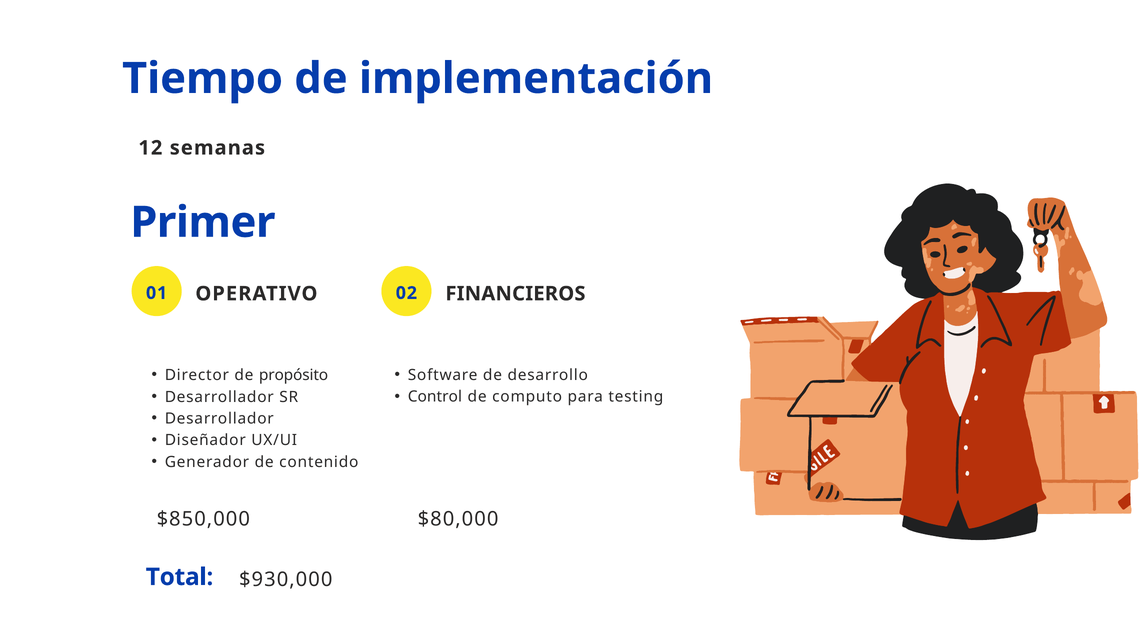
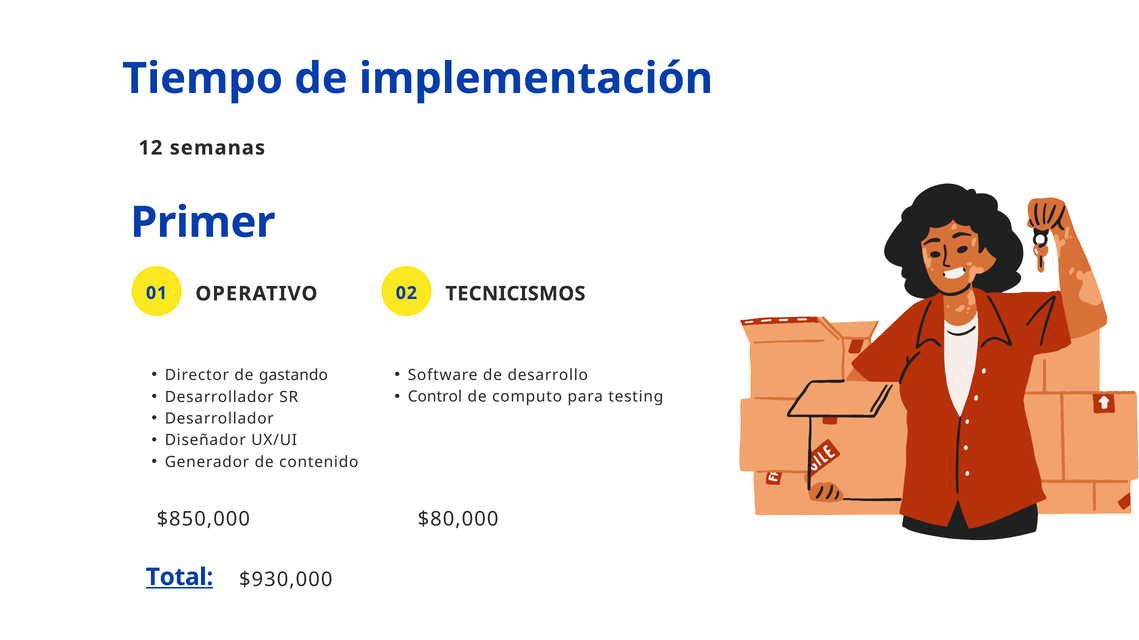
FINANCIEROS: FINANCIEROS -> TECNICISMOS
propósito: propósito -> gastando
Total underline: none -> present
